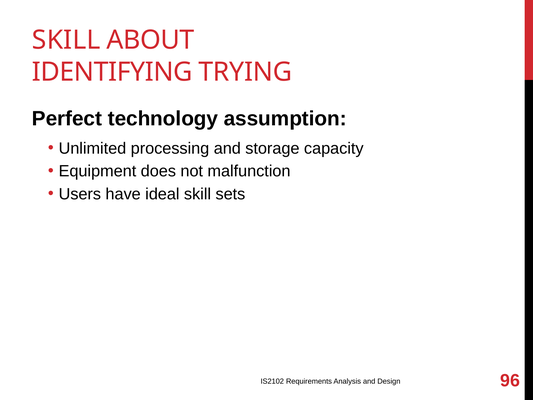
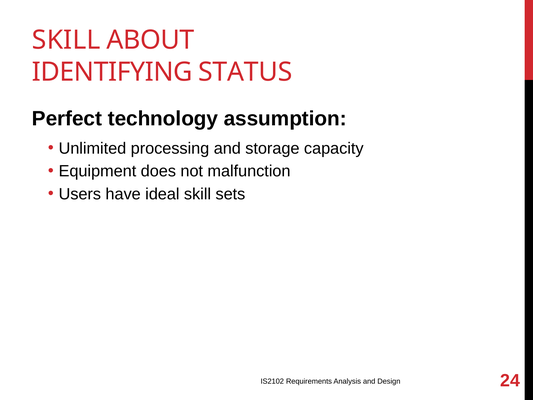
TRYING: TRYING -> STATUS
96: 96 -> 24
